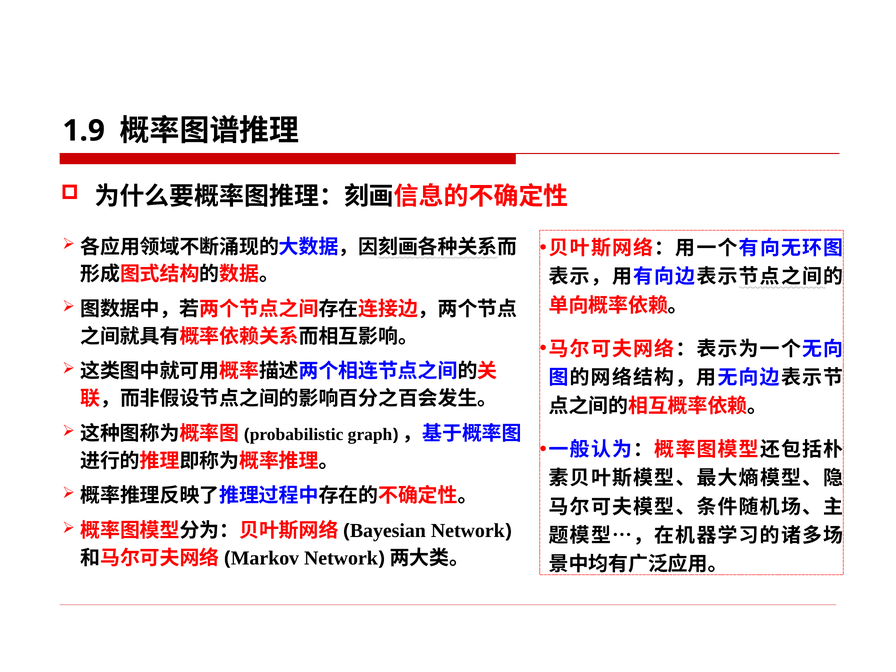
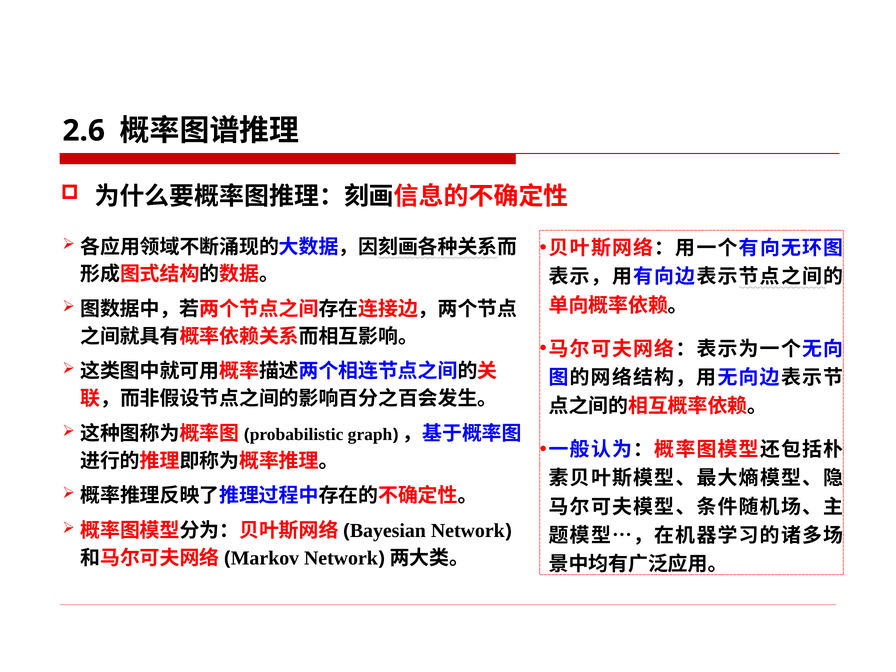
1.9: 1.9 -> 2.6
